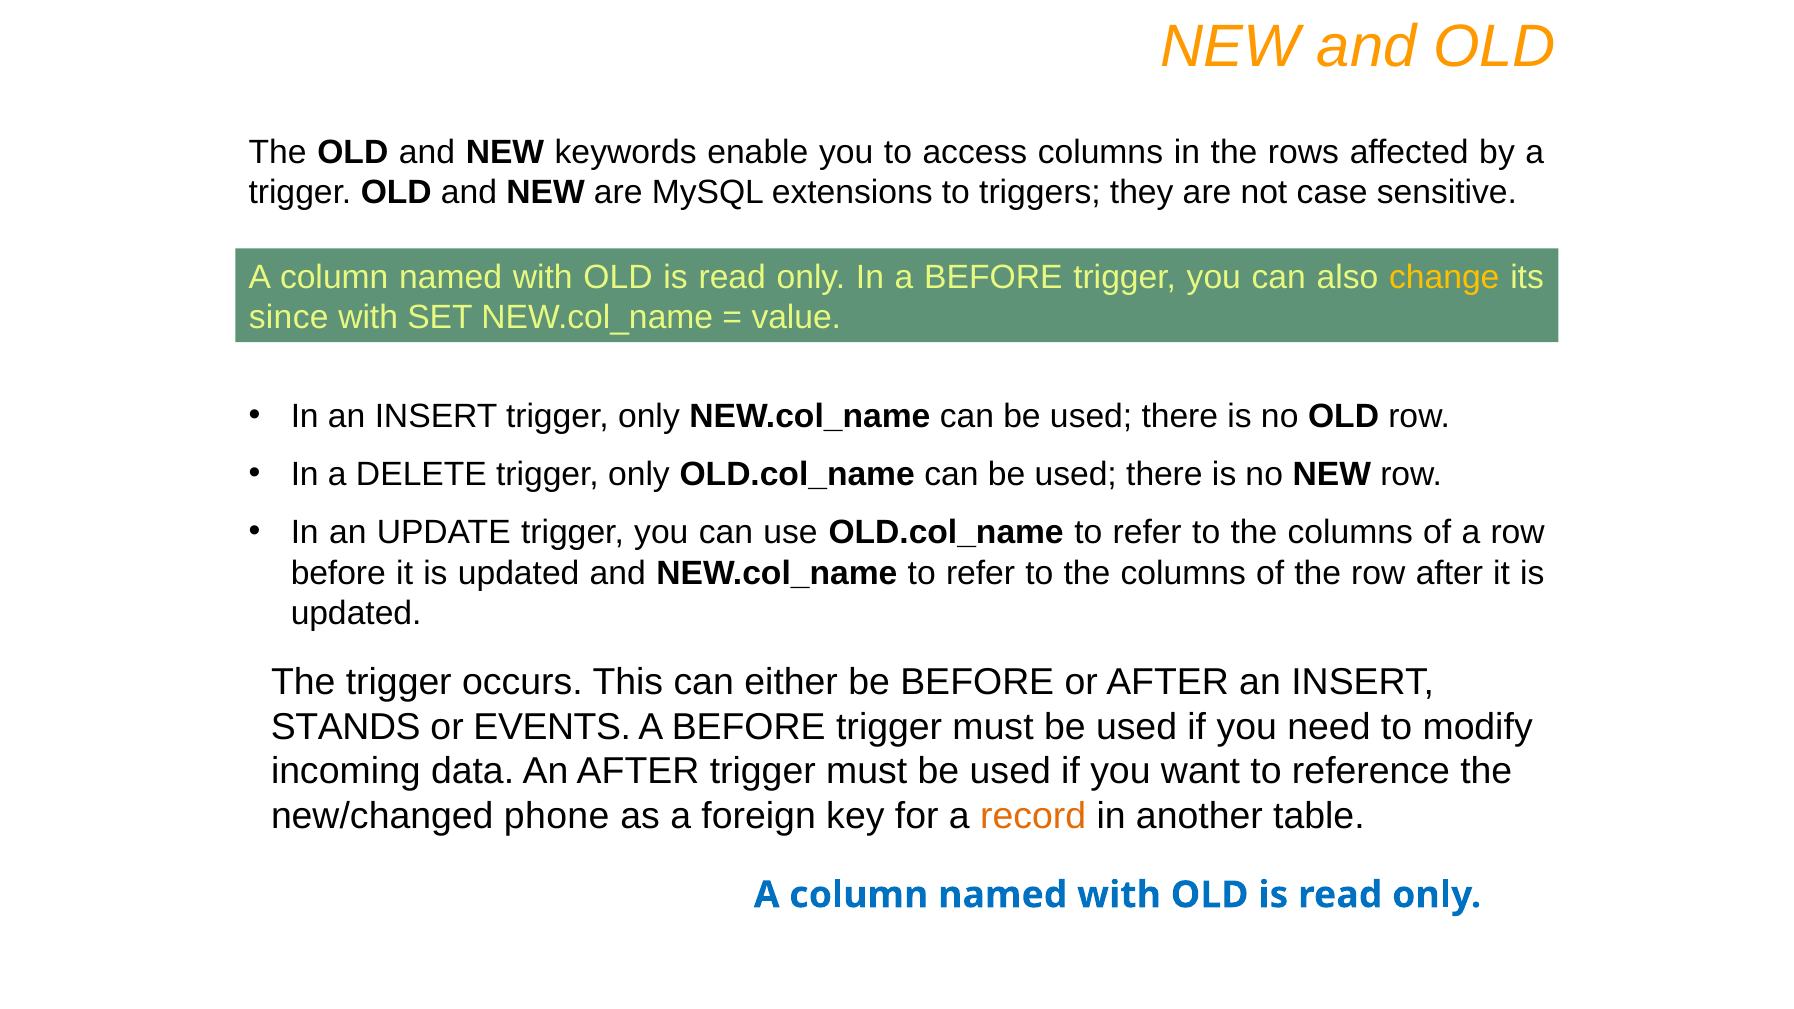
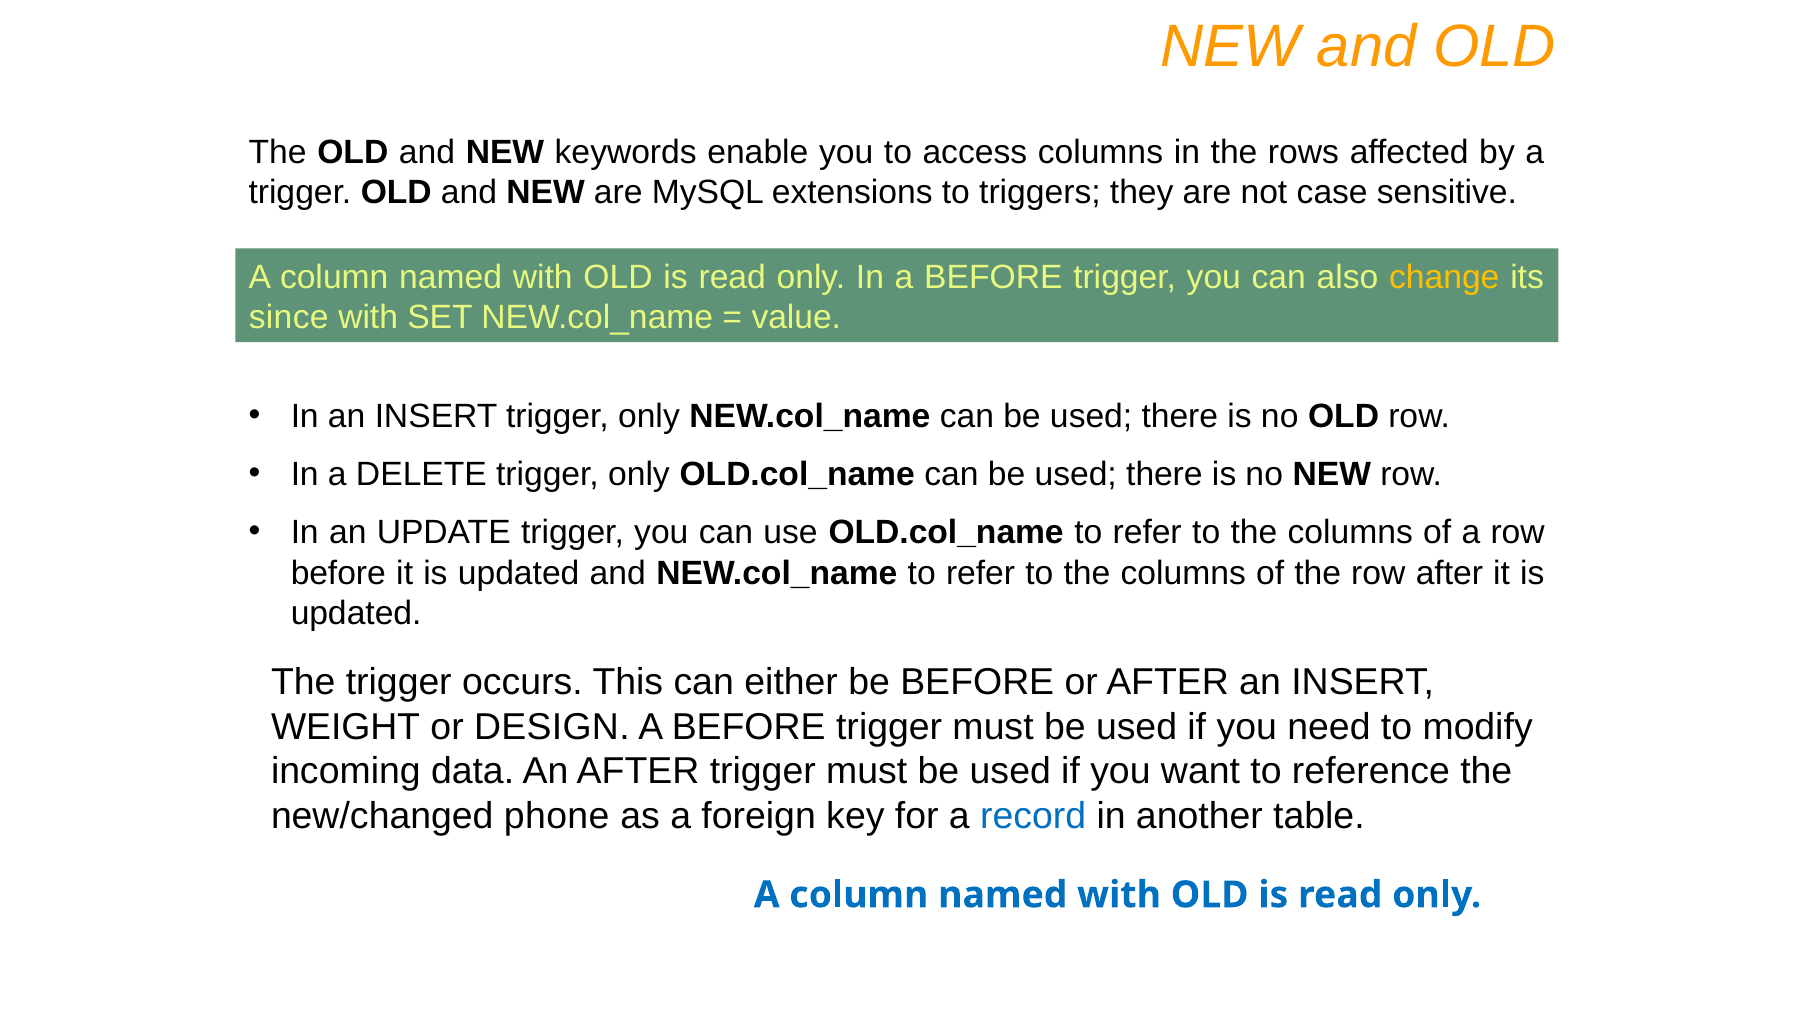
STANDS: STANDS -> WEIGHT
EVENTS: EVENTS -> DESIGN
record colour: orange -> blue
